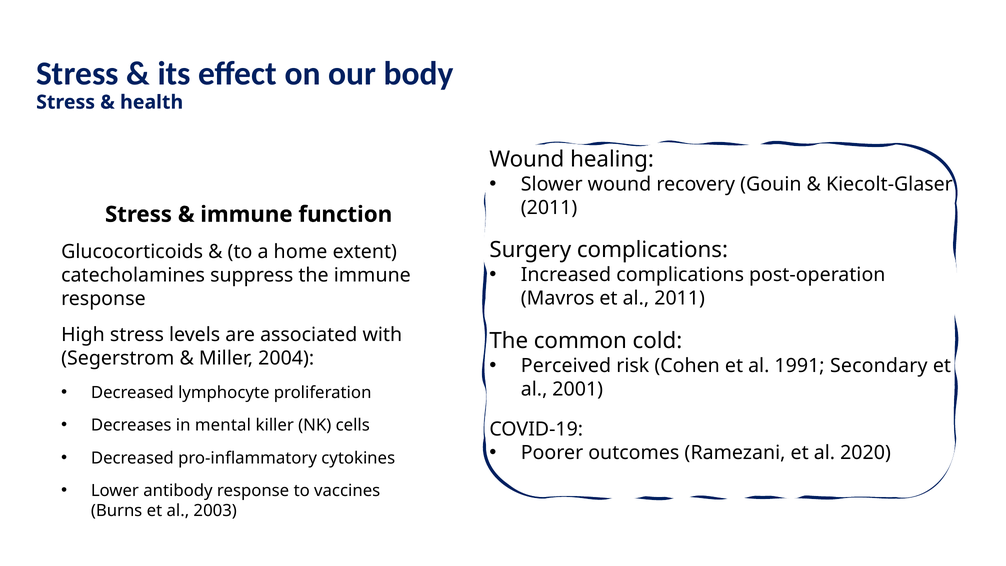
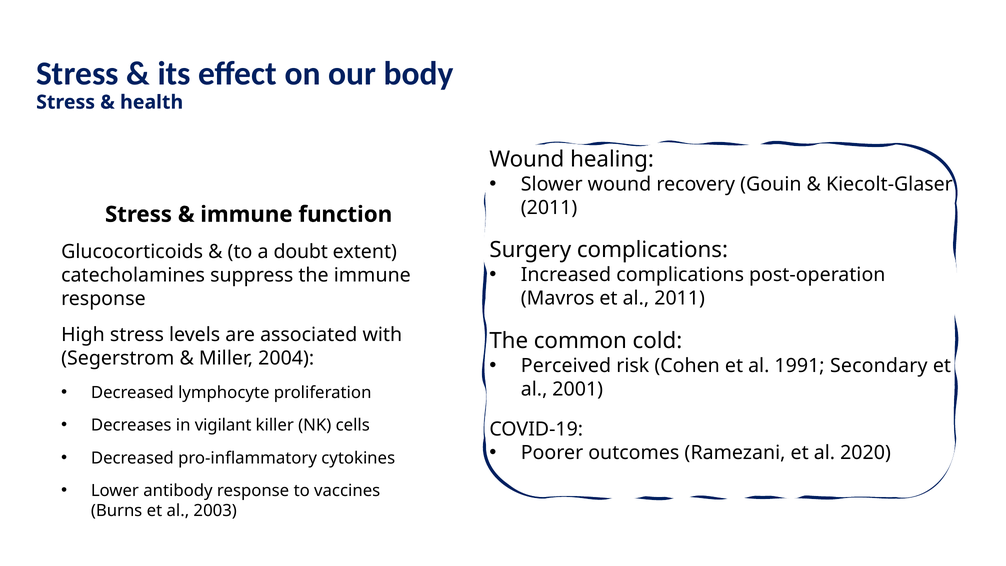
home: home -> doubt
mental: mental -> vigilant
